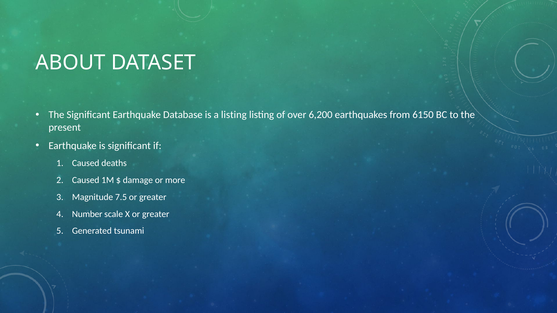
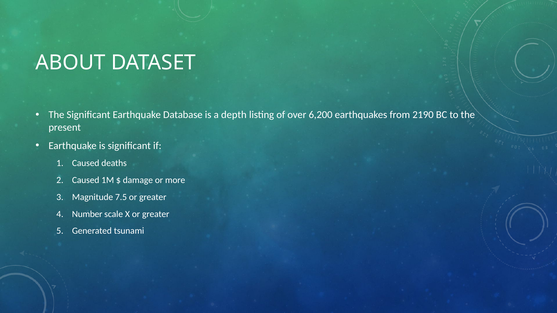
a listing: listing -> depth
6150: 6150 -> 2190
